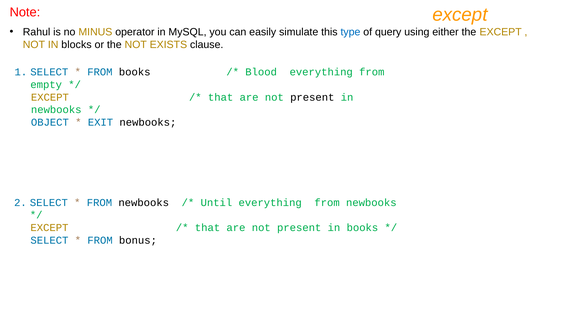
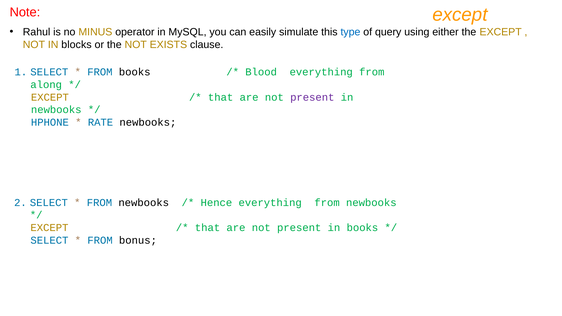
empty: empty -> along
present at (312, 97) colour: black -> purple
OBJECT: OBJECT -> HPHONE
EXIT: EXIT -> RATE
Until: Until -> Hence
